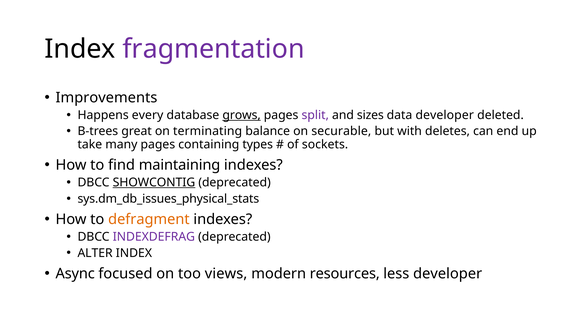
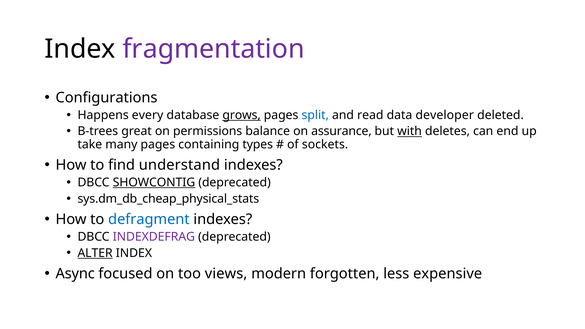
Improvements: Improvements -> Configurations
split colour: purple -> blue
sizes: sizes -> read
terminating: terminating -> permissions
securable: securable -> assurance
with underline: none -> present
maintaining: maintaining -> understand
sys.dm_db_issues_physical_stats: sys.dm_db_issues_physical_stats -> sys.dm_db_cheap_physical_stats
defragment colour: orange -> blue
ALTER underline: none -> present
resources: resources -> forgotten
less developer: developer -> expensive
